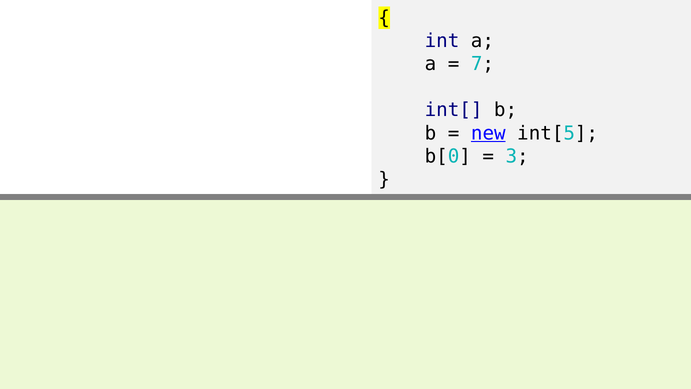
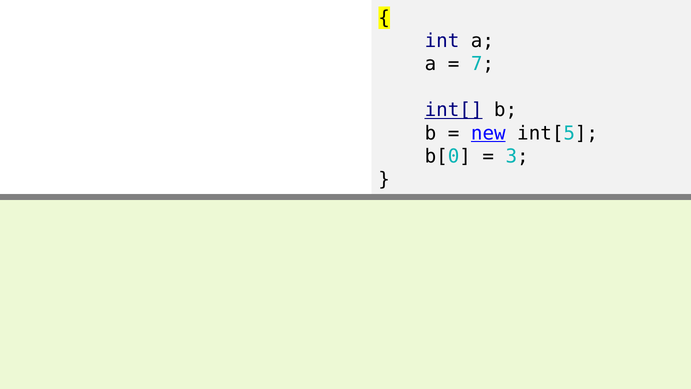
int[ underline: none -> present
